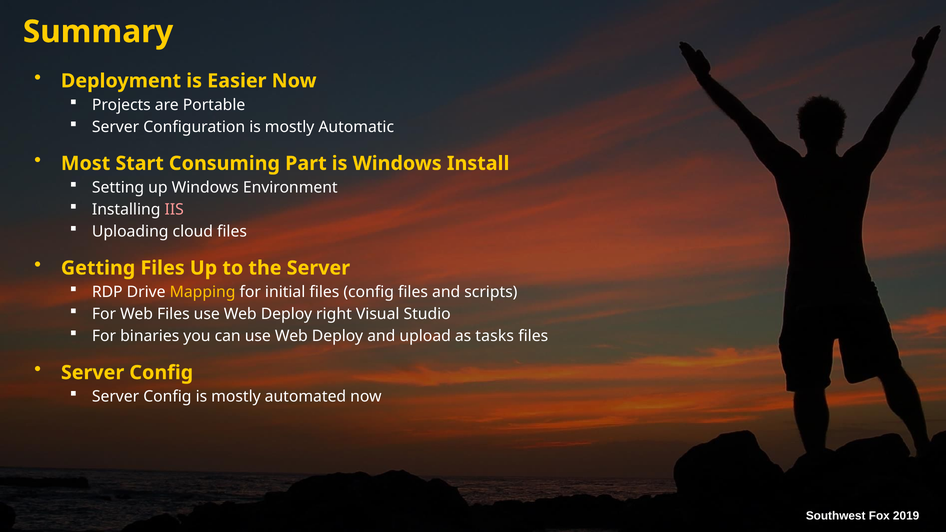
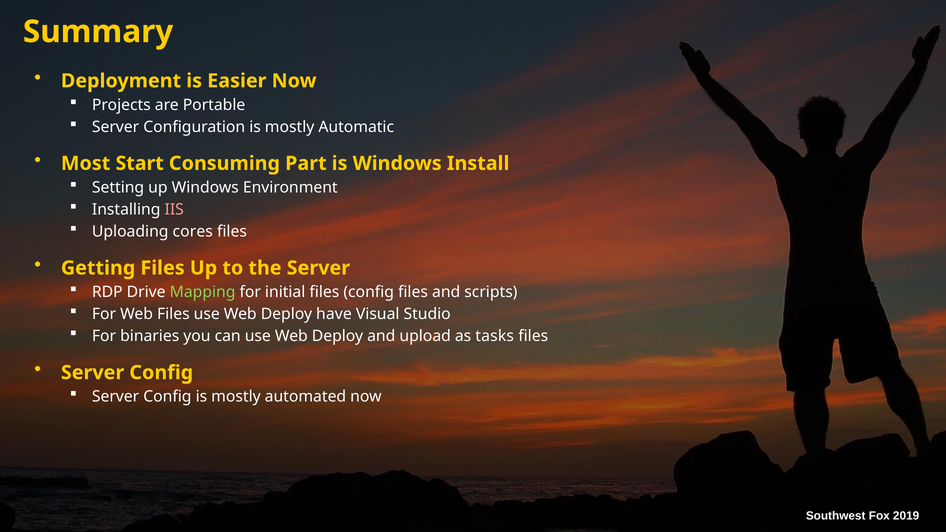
cloud: cloud -> cores
Mapping colour: yellow -> light green
right: right -> have
